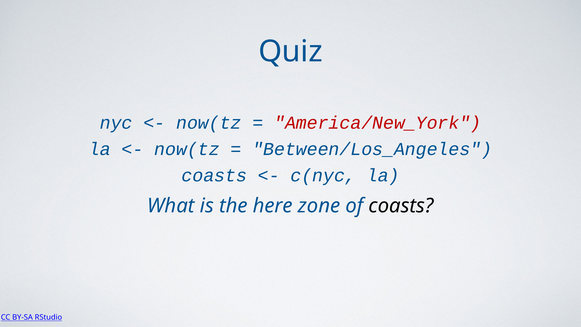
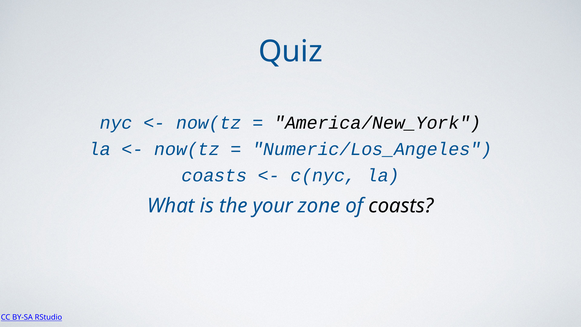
America/New_York colour: red -> black
Between/Los_Angeles: Between/Los_Angeles -> Numeric/Los_Angeles
here: here -> your
